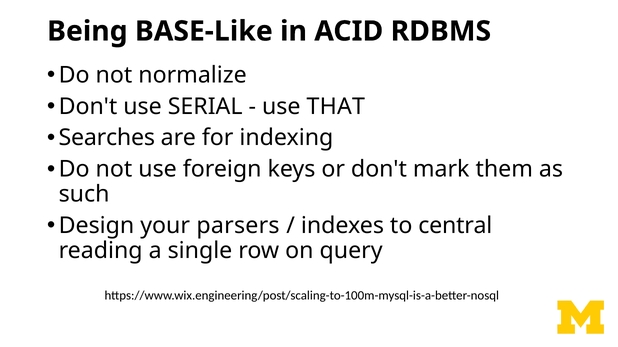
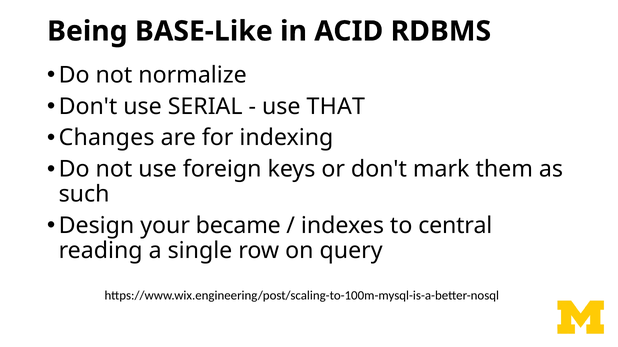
Searches: Searches -> Changes
parsers: parsers -> became
